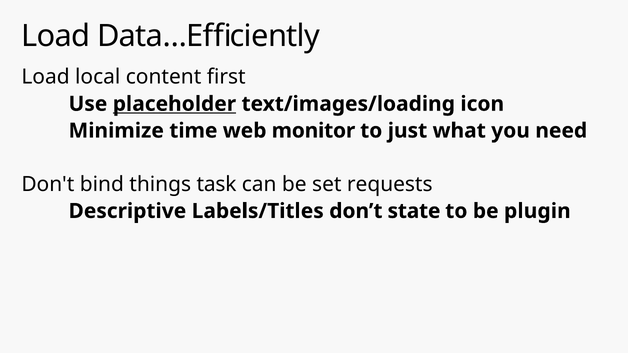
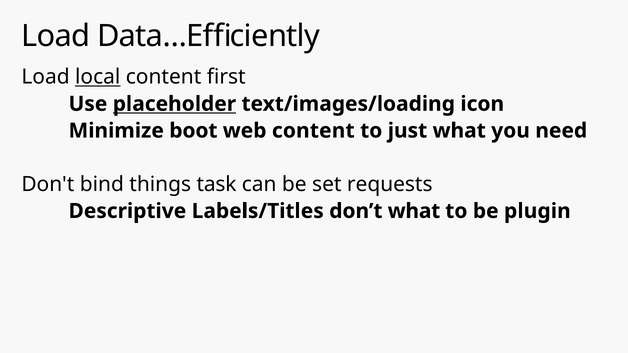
local underline: none -> present
time: time -> boot
web monitor: monitor -> content
don’t state: state -> what
